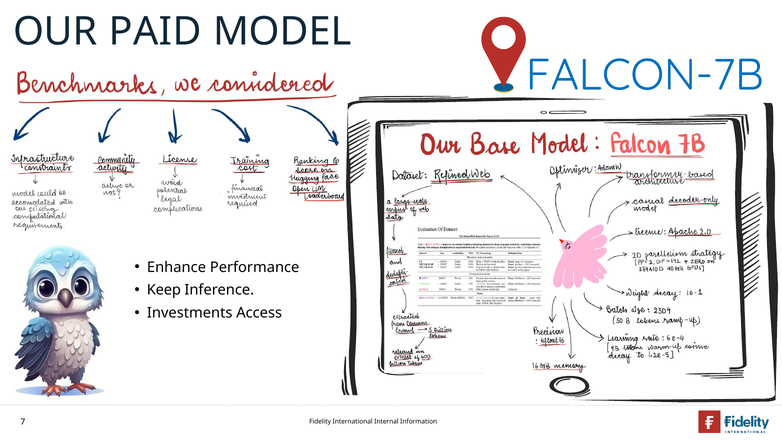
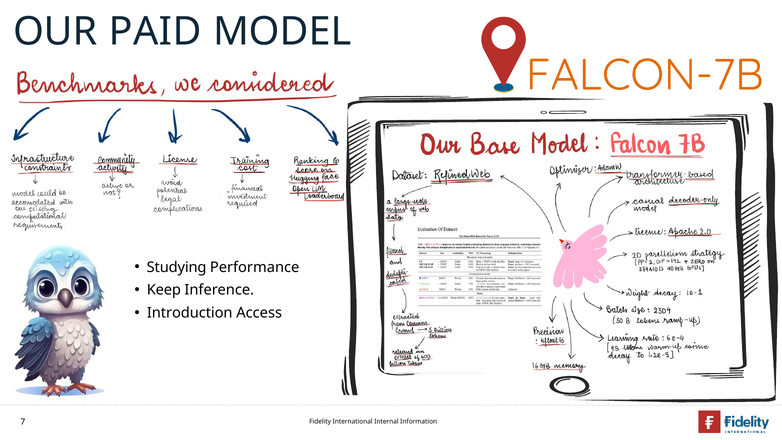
FALCON-7B colour: blue -> orange
Enhance: Enhance -> Studying
Investments: Investments -> Introduction
